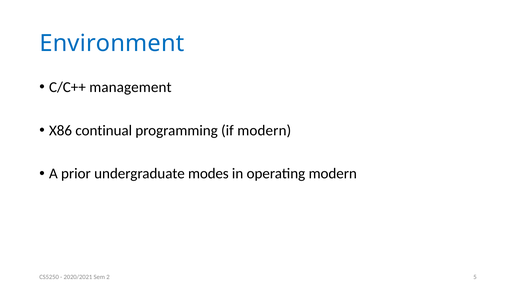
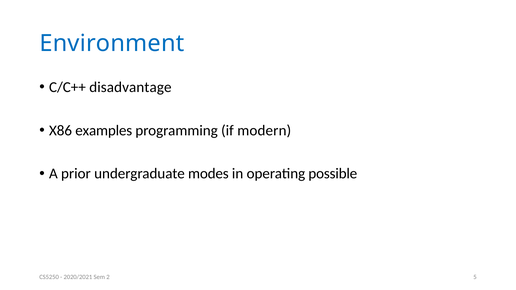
management: management -> disadvantage
continual: continual -> examples
operating modern: modern -> possible
